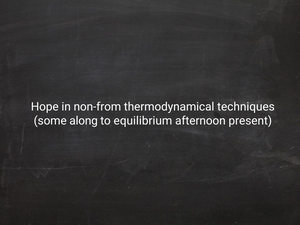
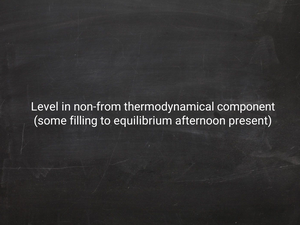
Hope: Hope -> Level
techniques: techniques -> component
along: along -> filling
